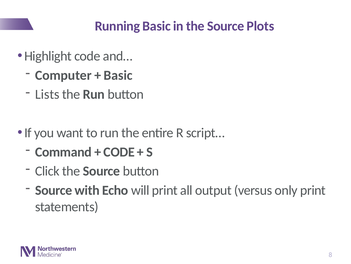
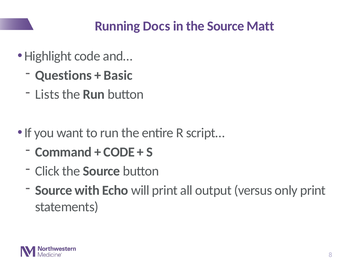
Running Basic: Basic -> Docs
Plots: Plots -> Matt
Computer: Computer -> Questions
